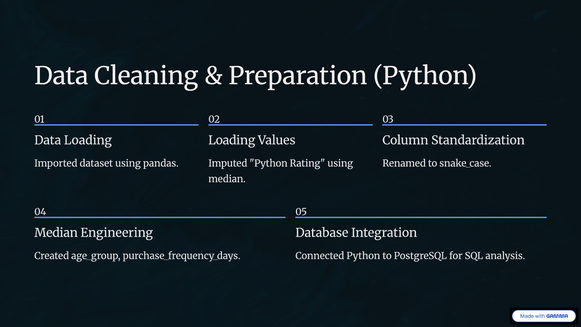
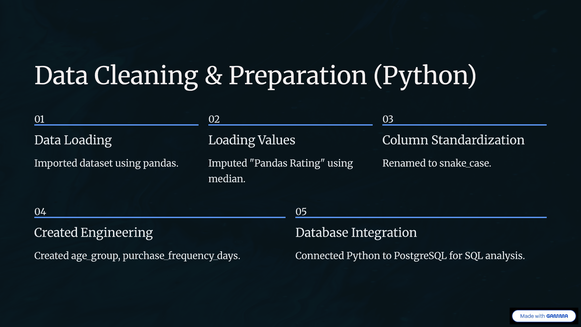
Imputed Python: Python -> Pandas
Median at (56, 233): Median -> Created
